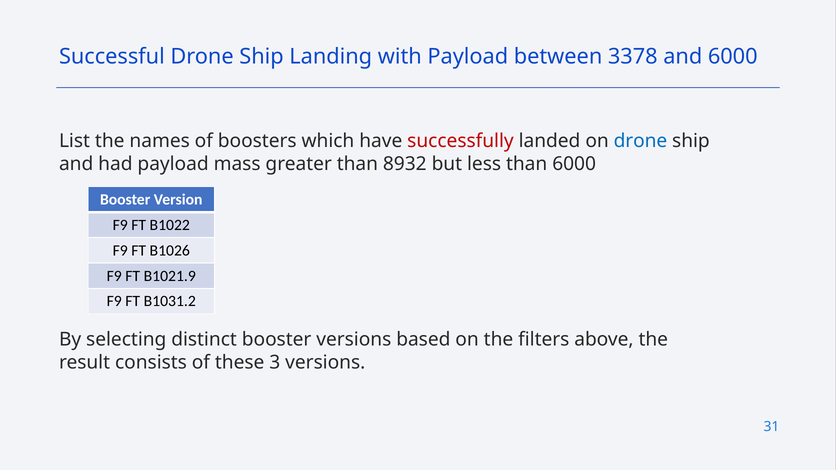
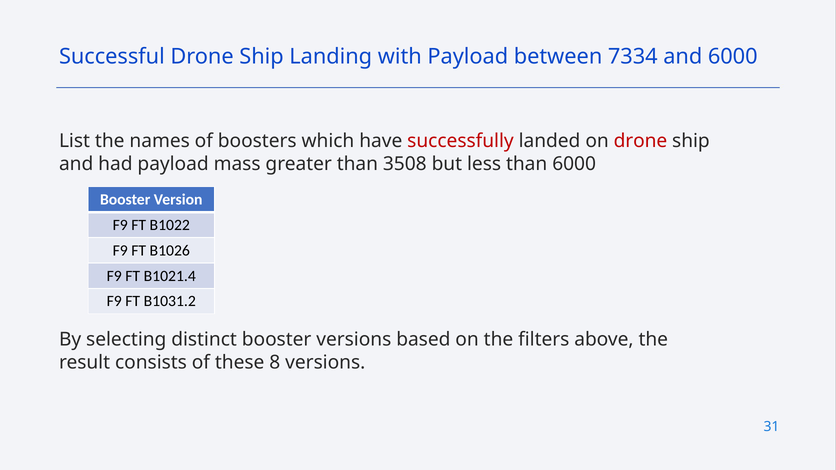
3378: 3378 -> 7334
drone at (640, 141) colour: blue -> red
8932: 8932 -> 3508
B1021.9: B1021.9 -> B1021.4
3: 3 -> 8
